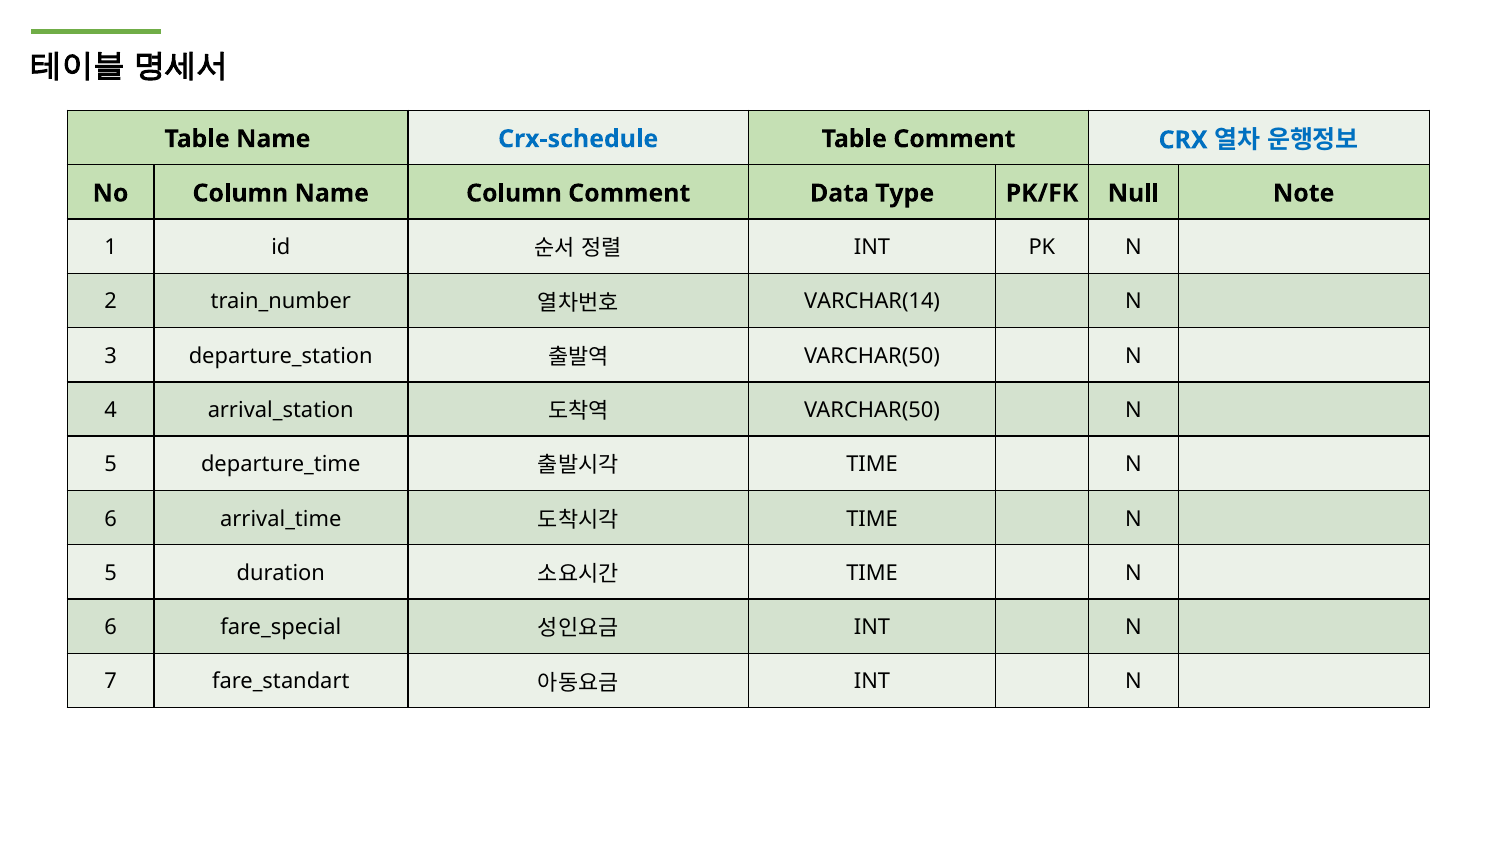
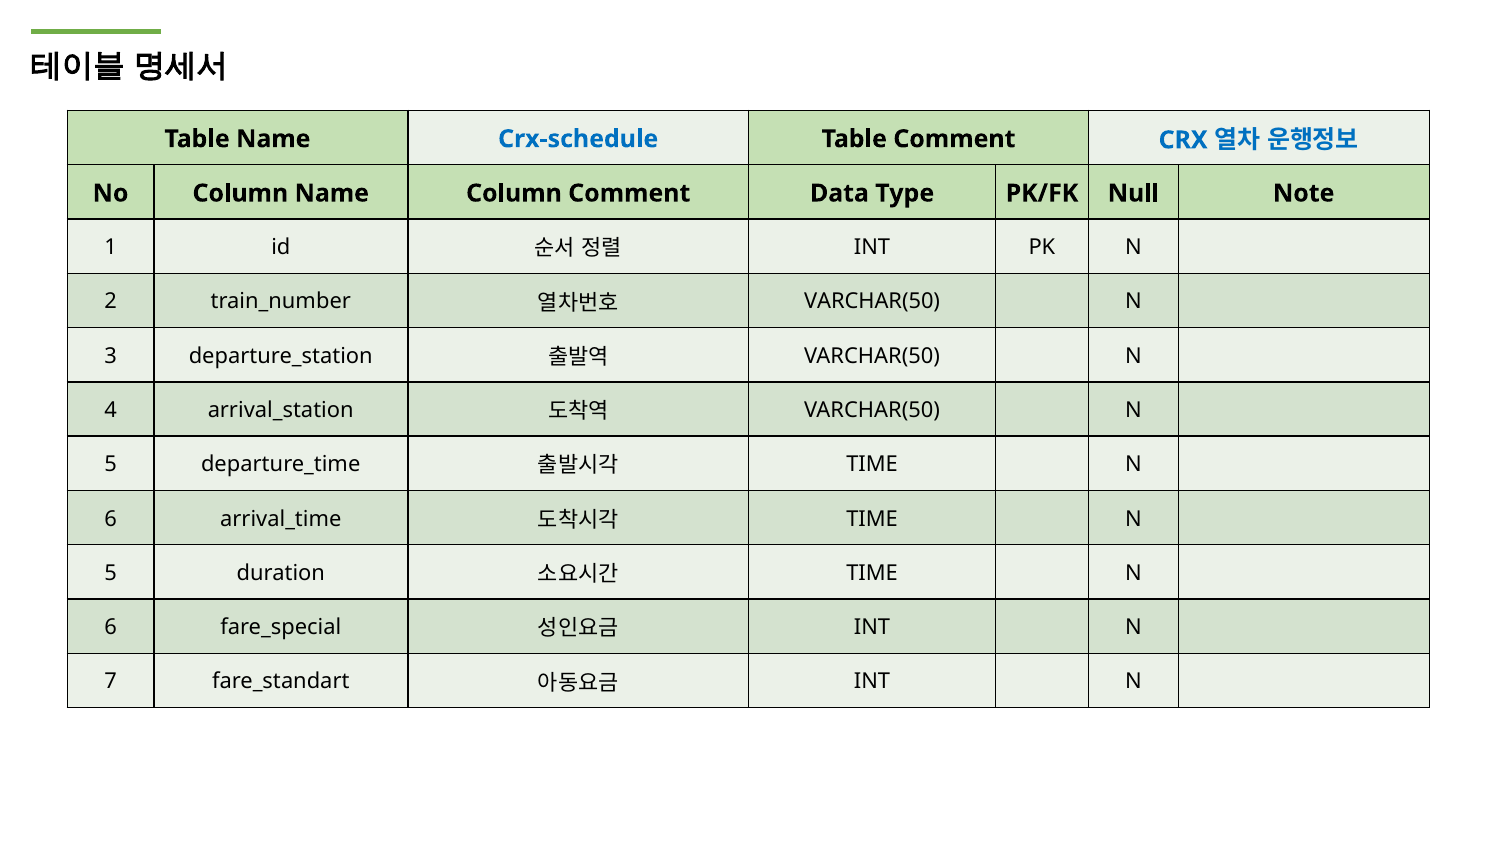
VARCHAR(14 at (872, 301): VARCHAR(14 -> VARCHAR(50
